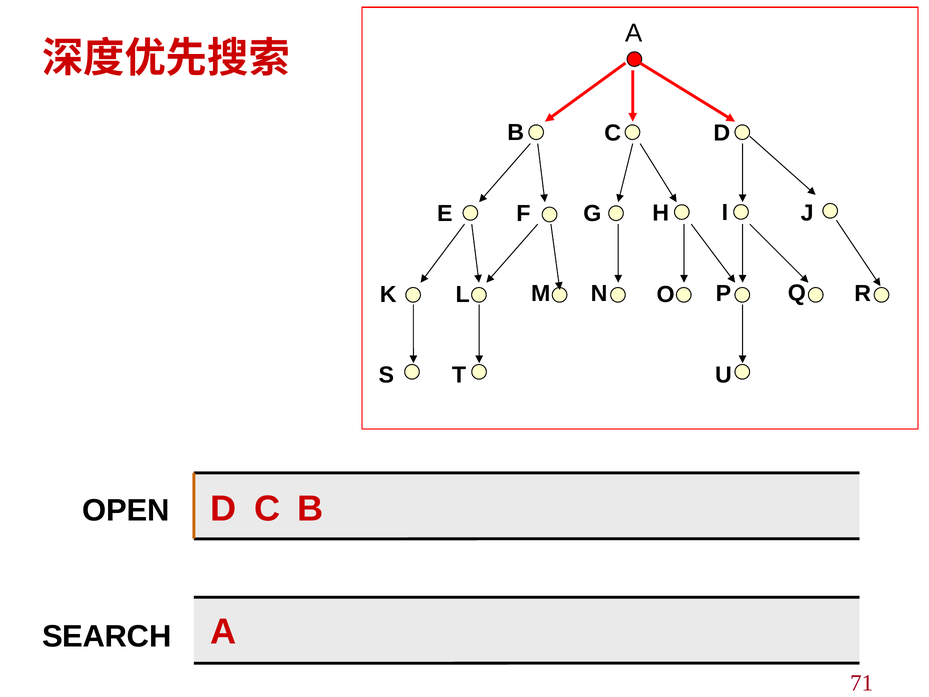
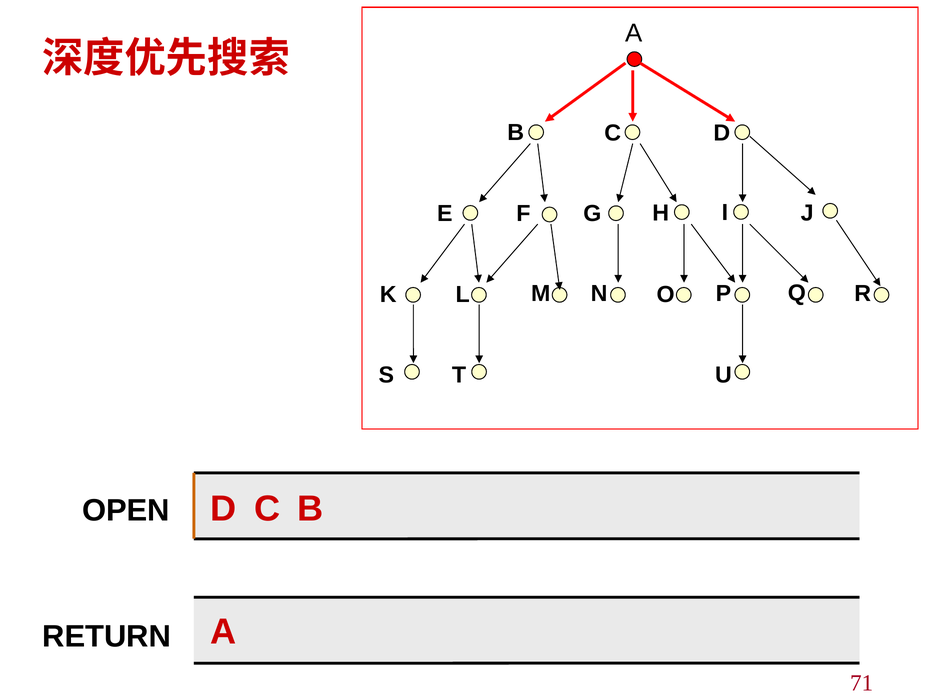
SEARCH: SEARCH -> RETURN
